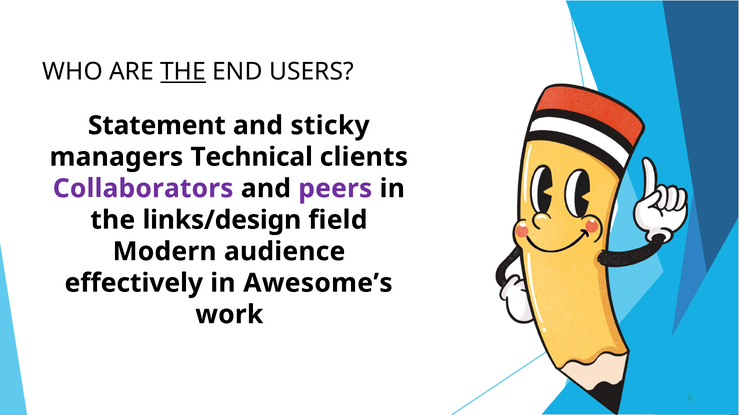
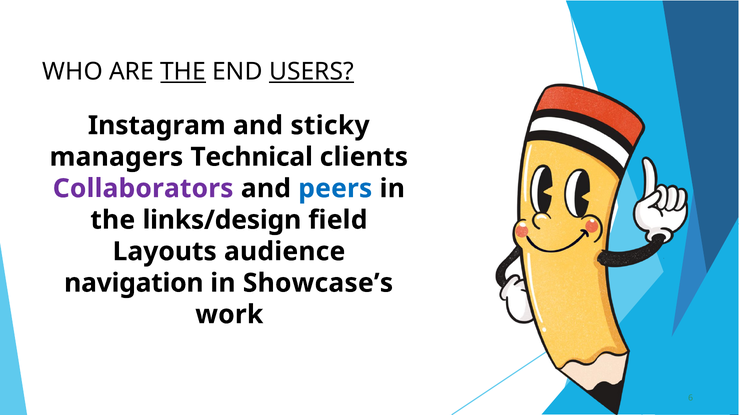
USERS underline: none -> present
Statement: Statement -> Instagram
peers colour: purple -> blue
Modern: Modern -> Layouts
effectively: effectively -> navigation
Awesome’s: Awesome’s -> Showcase’s
